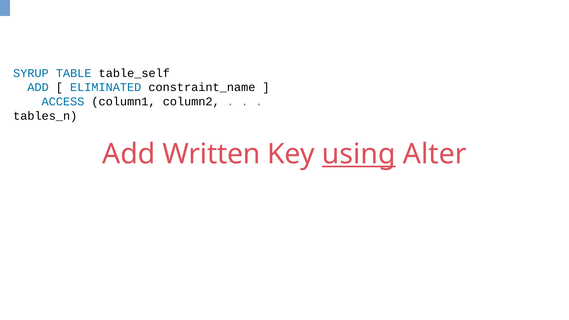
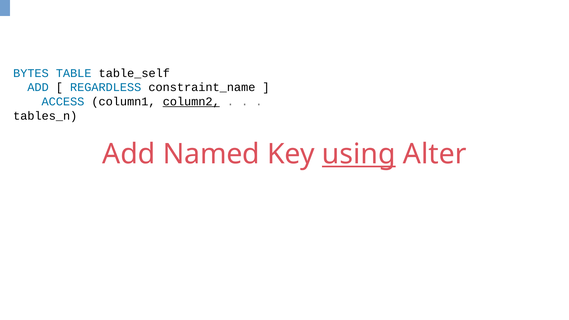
SYRUP: SYRUP -> BYTES
ELIMINATED: ELIMINATED -> REGARDLESS
column2 underline: none -> present
Written: Written -> Named
